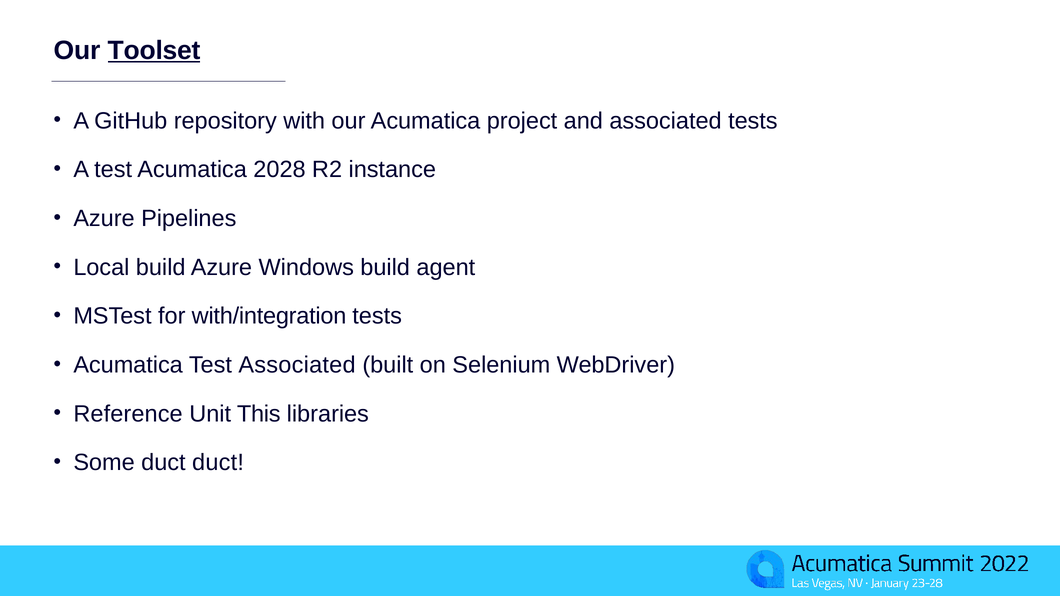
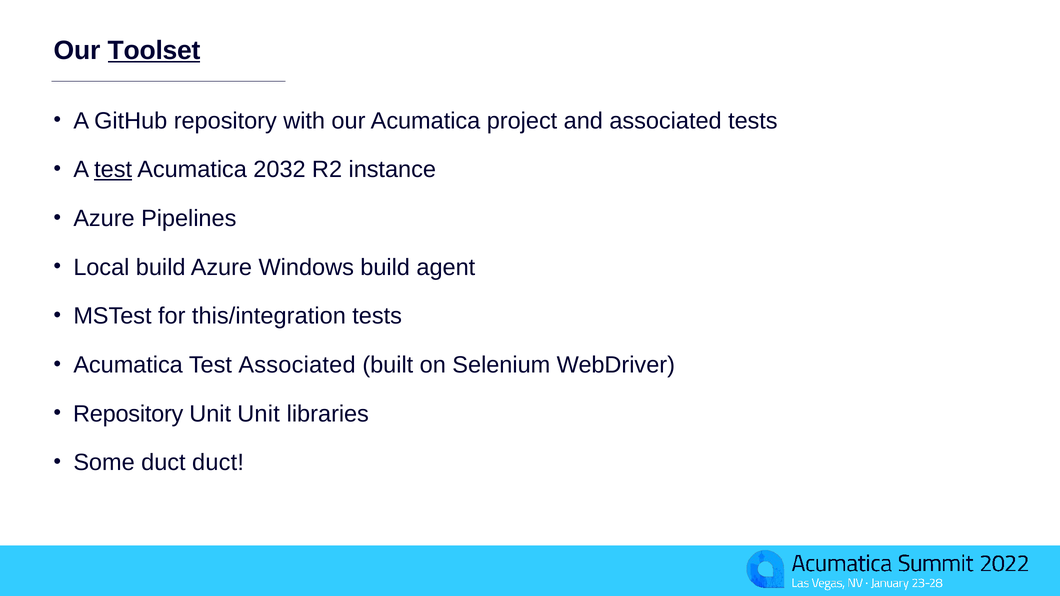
test at (113, 170) underline: none -> present
2028: 2028 -> 2032
with/integration: with/integration -> this/integration
Reference at (128, 414): Reference -> Repository
Unit This: This -> Unit
